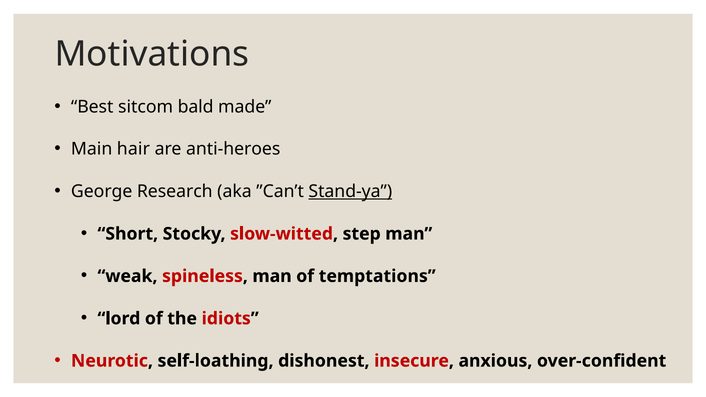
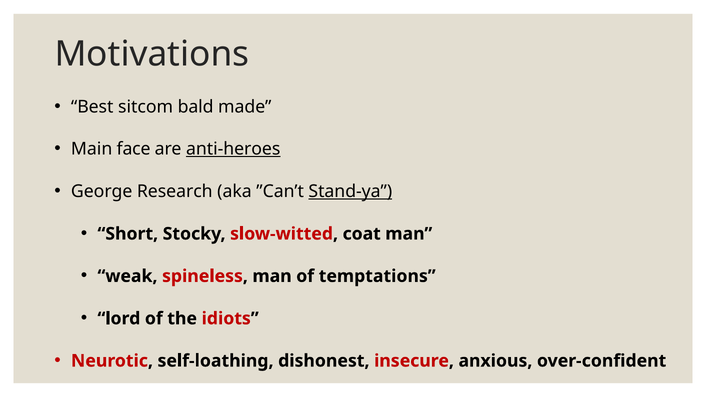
hair: hair -> face
anti-heroes underline: none -> present
step: step -> coat
